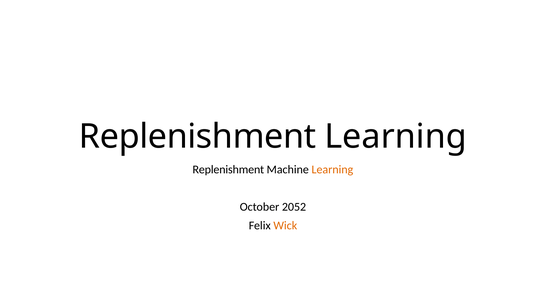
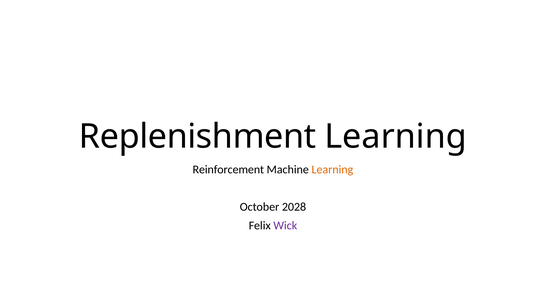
Replenishment at (228, 170): Replenishment -> Reinforcement
2052: 2052 -> 2028
Wick colour: orange -> purple
